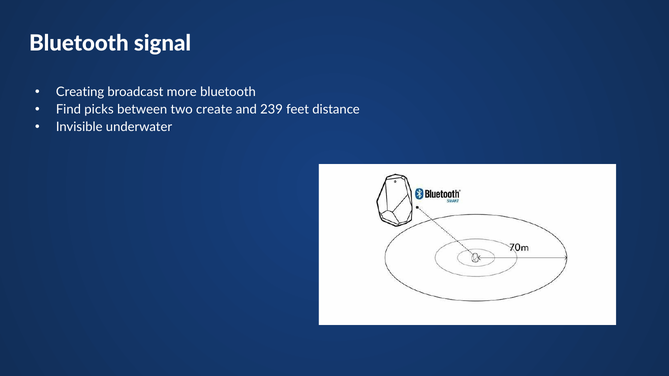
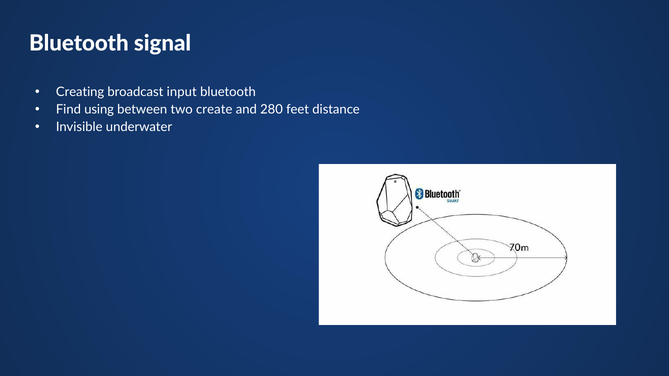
more: more -> input
picks: picks -> using
239: 239 -> 280
